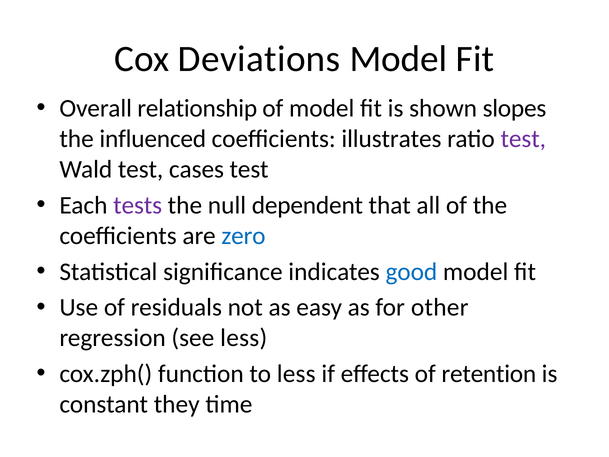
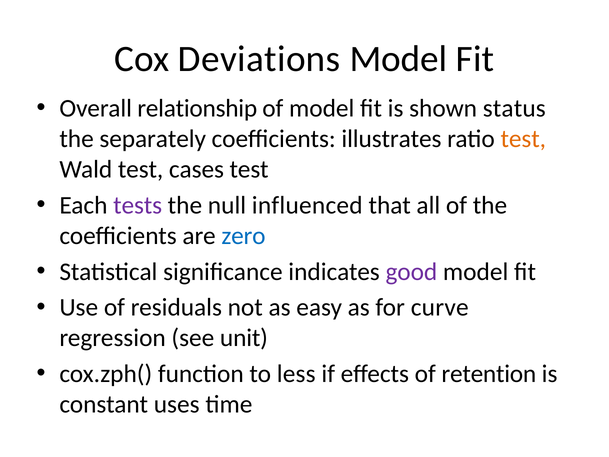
slopes: slopes -> status
influenced: influenced -> separately
test at (523, 139) colour: purple -> orange
dependent: dependent -> influenced
good colour: blue -> purple
other: other -> curve
see less: less -> unit
they: they -> uses
